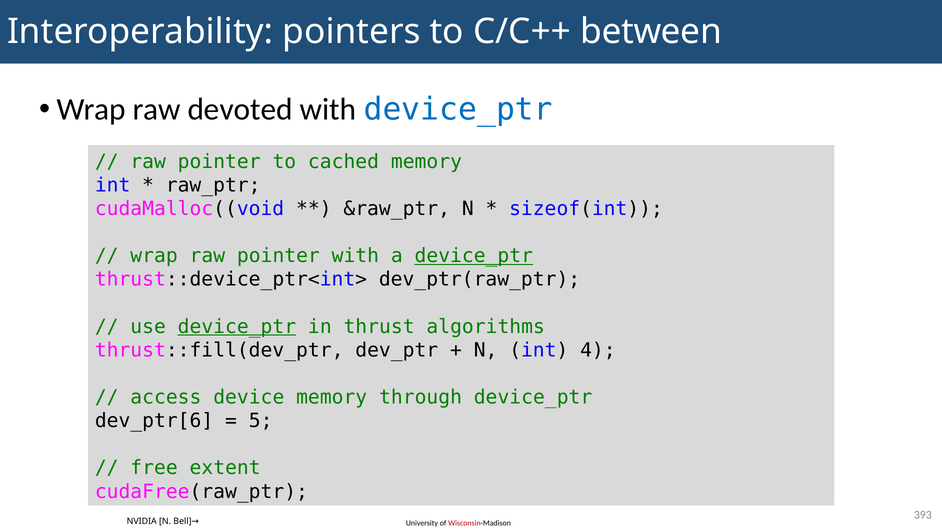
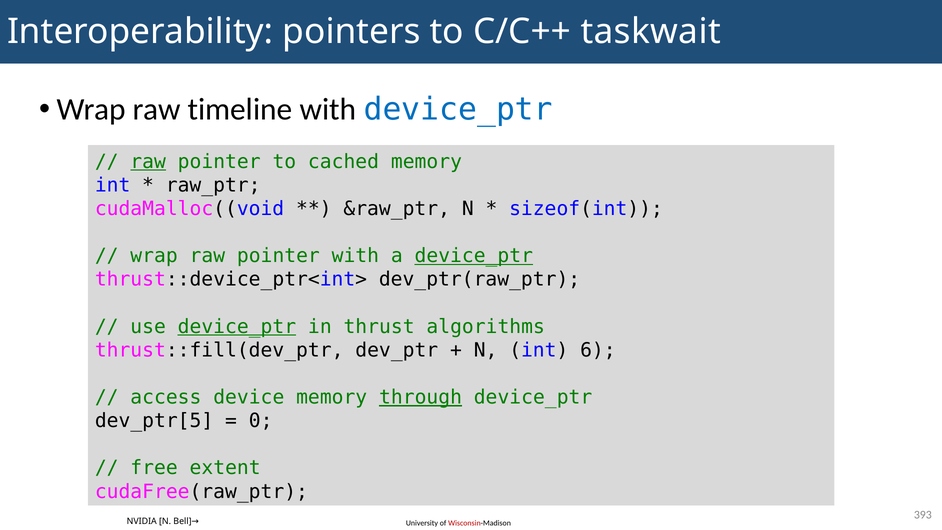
between: between -> taskwait
devoted: devoted -> timeline
raw at (148, 162) underline: none -> present
4: 4 -> 6
through underline: none -> present
dev_ptr[6: dev_ptr[6 -> dev_ptr[5
5: 5 -> 0
